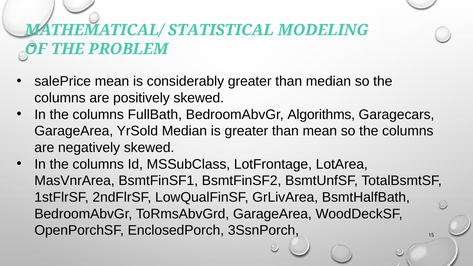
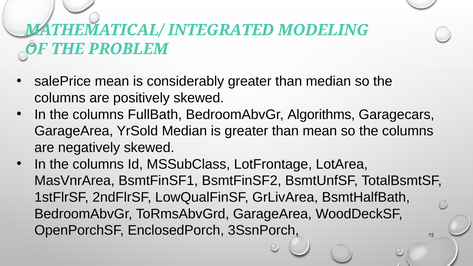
STATISTICAL: STATISTICAL -> INTEGRATED
